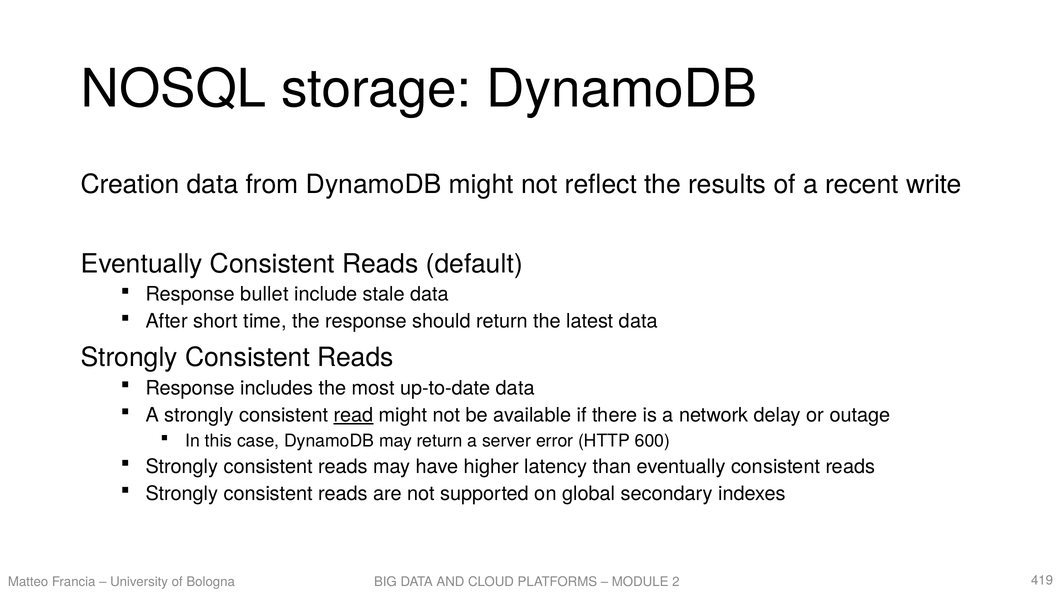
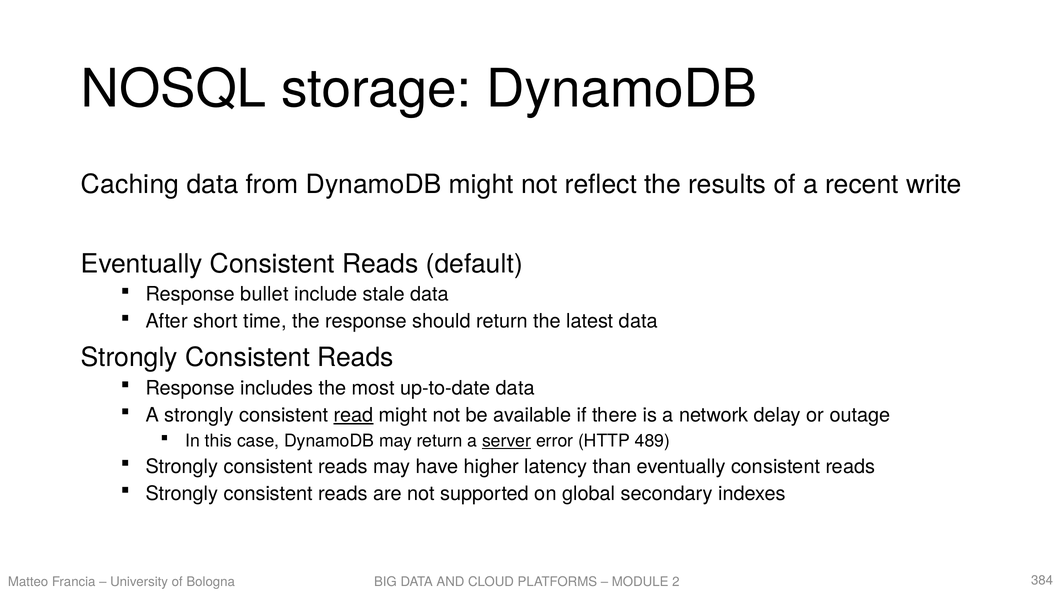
Creation: Creation -> Caching
server underline: none -> present
600: 600 -> 489
419: 419 -> 384
